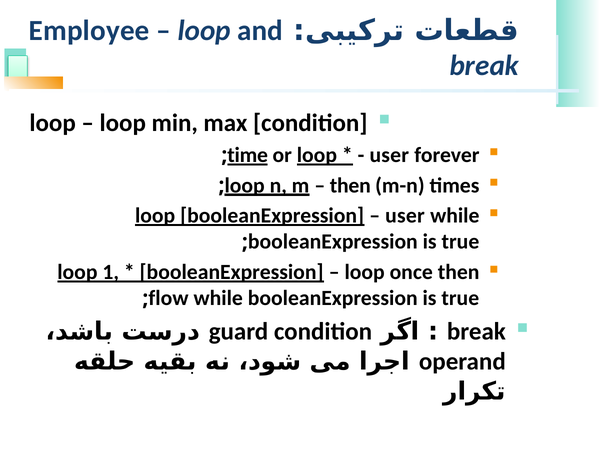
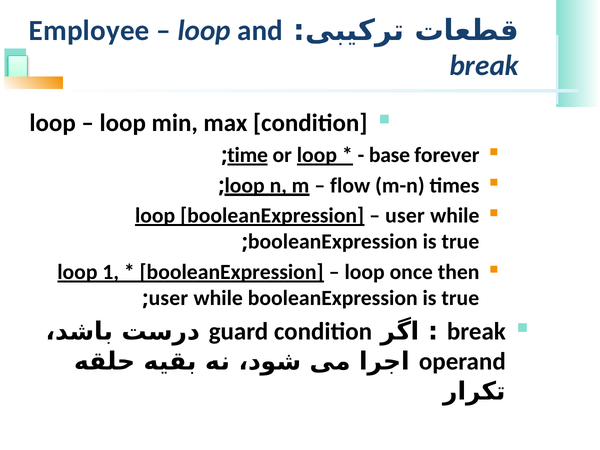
user at (389, 155): user -> base
then at (350, 185): then -> flow
flow at (168, 298): flow -> user
